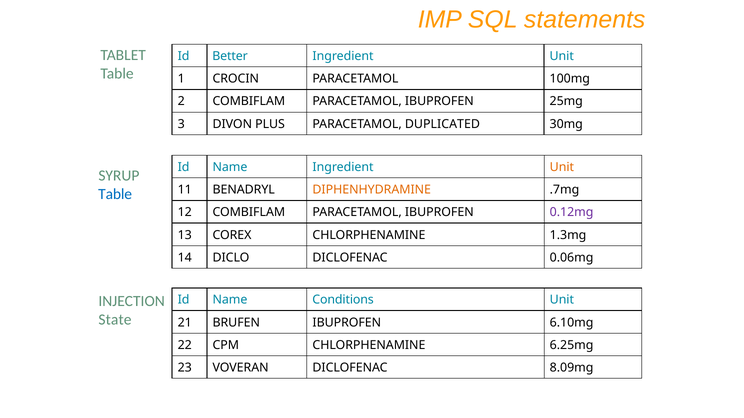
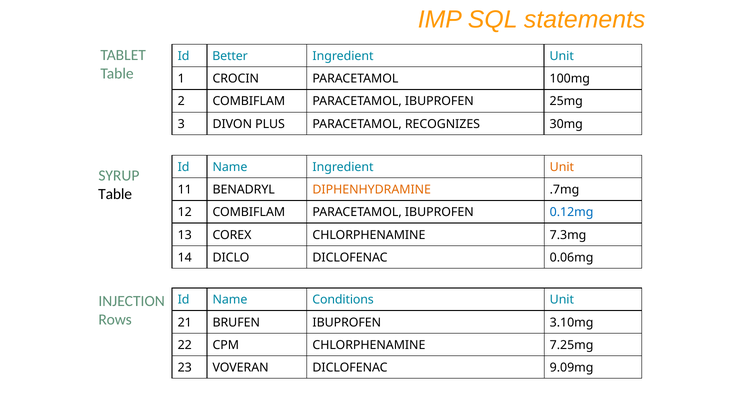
DUPLICATED: DUPLICATED -> RECOGNIZES
Table at (115, 194) colour: blue -> black
0.12mg colour: purple -> blue
1.3mg: 1.3mg -> 7.3mg
State: State -> Rows
6.10mg: 6.10mg -> 3.10mg
6.25mg: 6.25mg -> 7.25mg
8.09mg: 8.09mg -> 9.09mg
